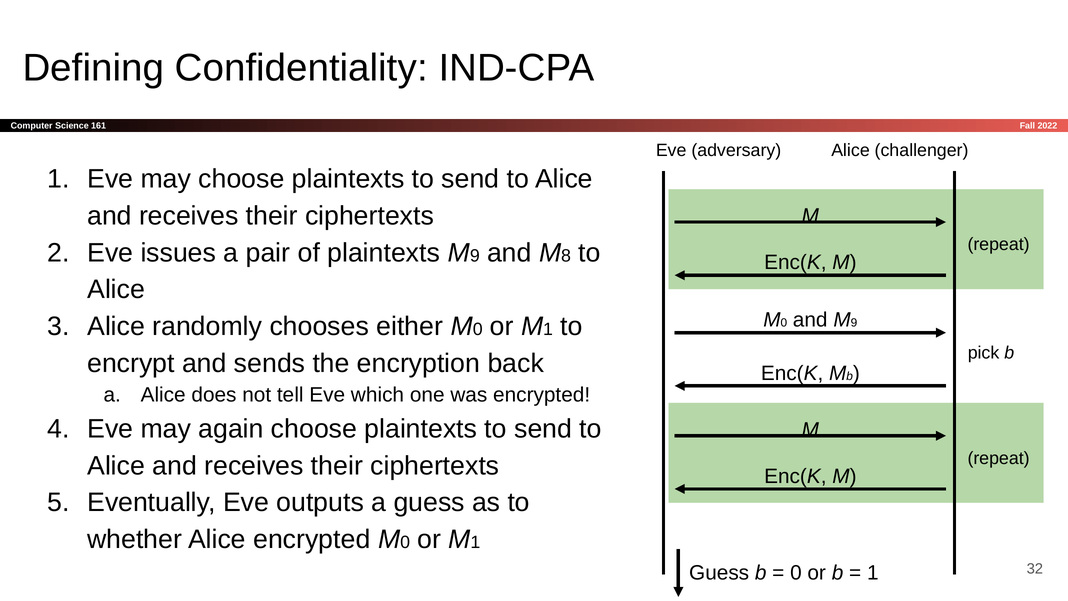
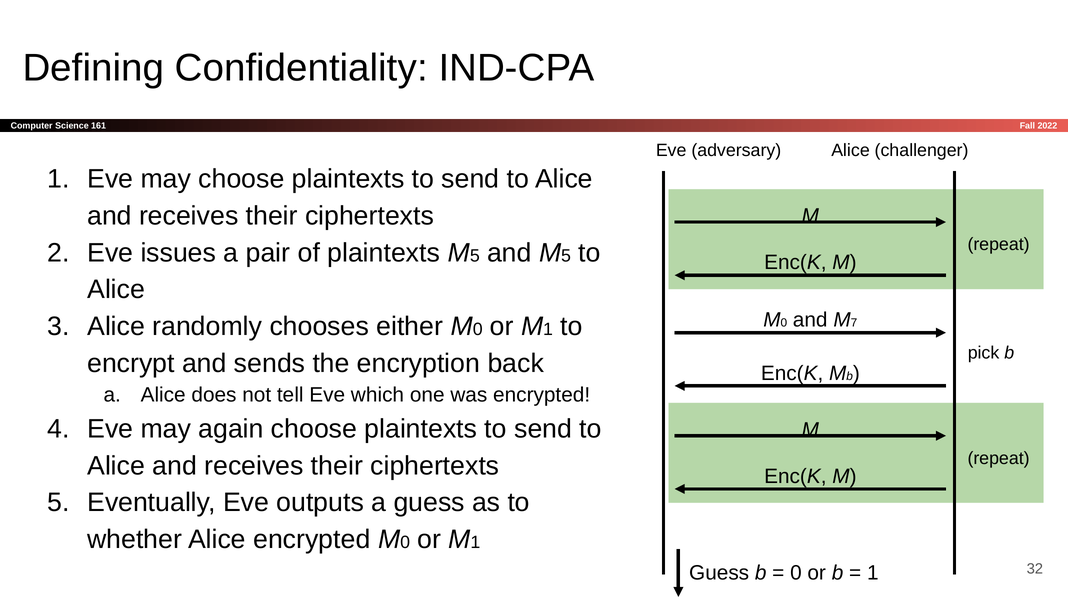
plaintexts M 9: 9 -> 5
and M 8: 8 -> 5
and M 9: 9 -> 7
